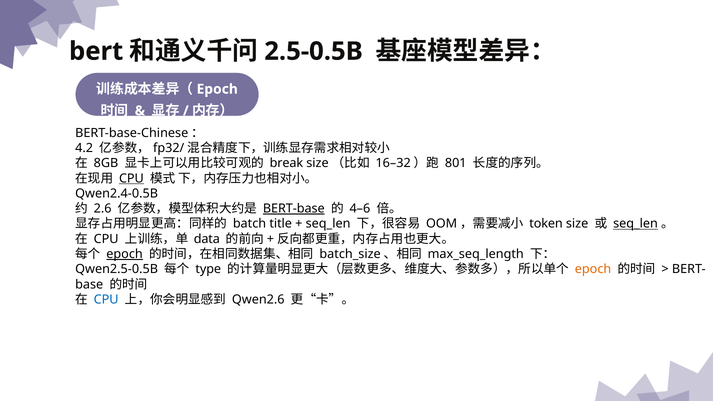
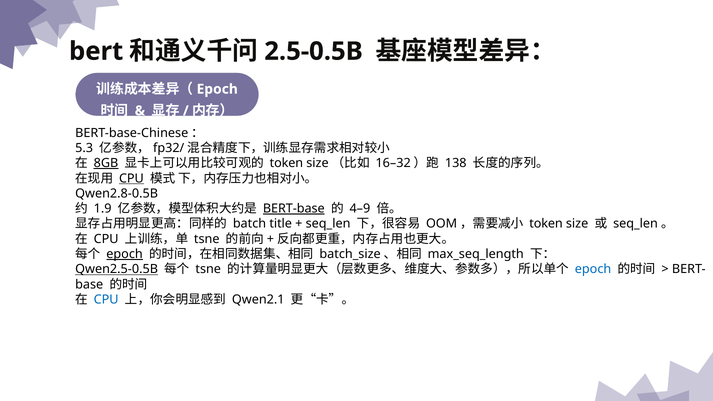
4.2: 4.2 -> 5.3
8GB underline: none -> present
break at (286, 163): break -> token
801: 801 -> 138
Qwen2.4-0.5B: Qwen2.4-0.5B -> Qwen2.8-0.5B
2.6: 2.6 -> 1.9
4–6: 4–6 -> 4–9
seq_len at (636, 224) underline: present -> none
data at (207, 239): data -> tsne
Qwen2.5-0.5B underline: none -> present
type at (208, 269): type -> tsne
epoch at (593, 269) colour: orange -> blue
Qwen2.6: Qwen2.6 -> Qwen2.1
